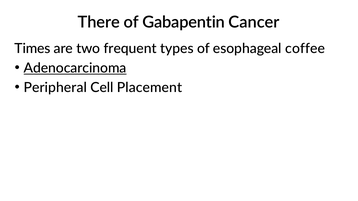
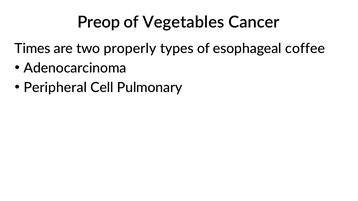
There: There -> Preop
Gabapentin: Gabapentin -> Vegetables
frequent: frequent -> properly
Adenocarcinoma underline: present -> none
Placement: Placement -> Pulmonary
